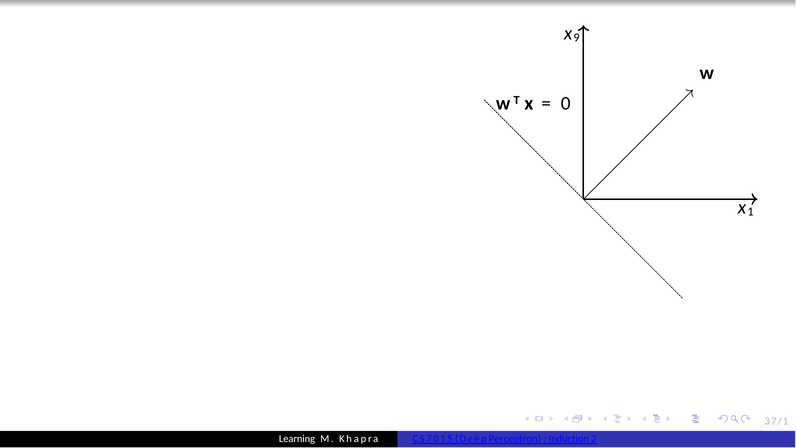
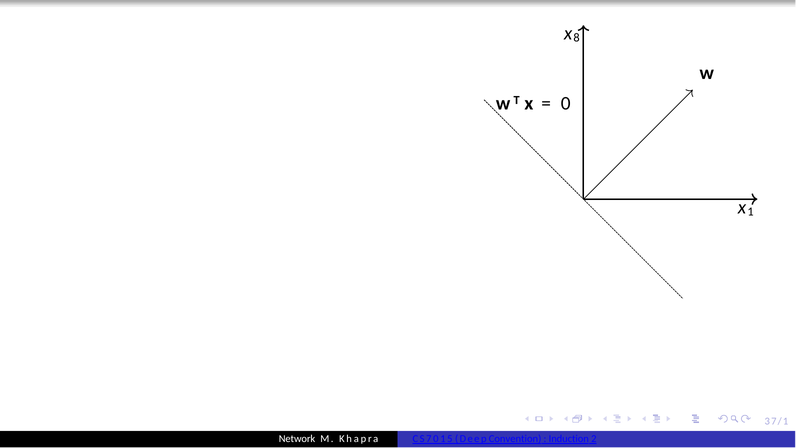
9: 9 -> 8
Learning: Learning -> Network
Perceptron: Perceptron -> Convention
